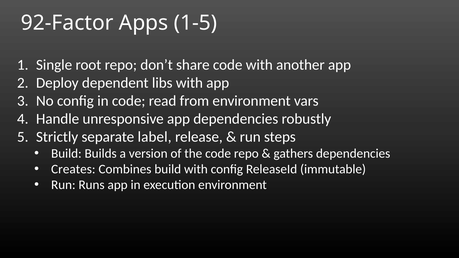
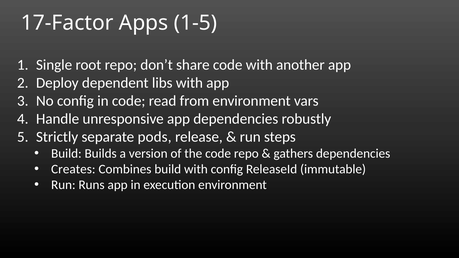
92-Factor: 92-Factor -> 17-Factor
label: label -> pods
